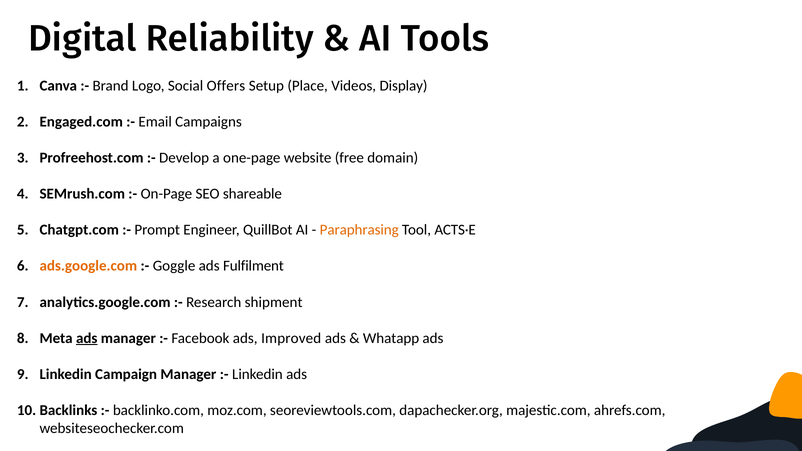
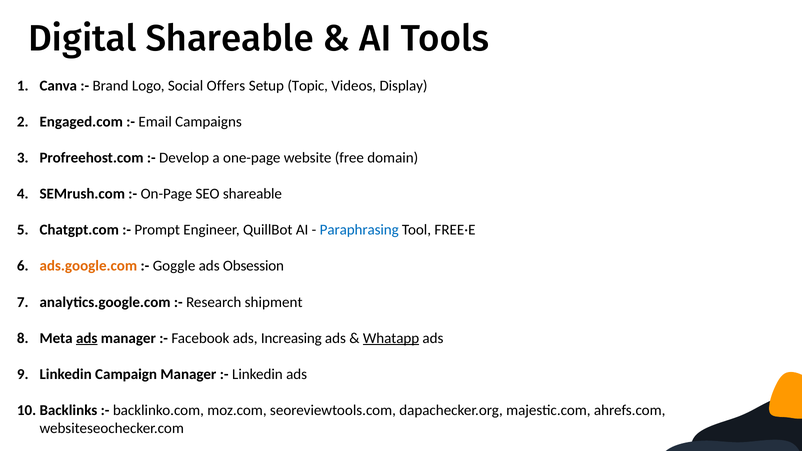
Digital Reliability: Reliability -> Shareable
Place: Place -> Topic
Paraphrasing colour: orange -> blue
ACTS·E: ACTS·E -> FREE·E
Fulfilment: Fulfilment -> Obsession
Improved: Improved -> Increasing
Whatapp underline: none -> present
